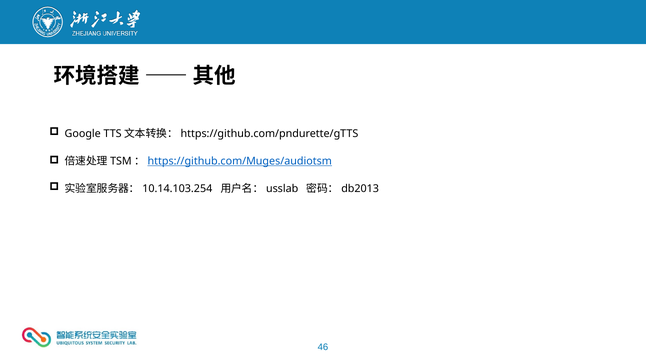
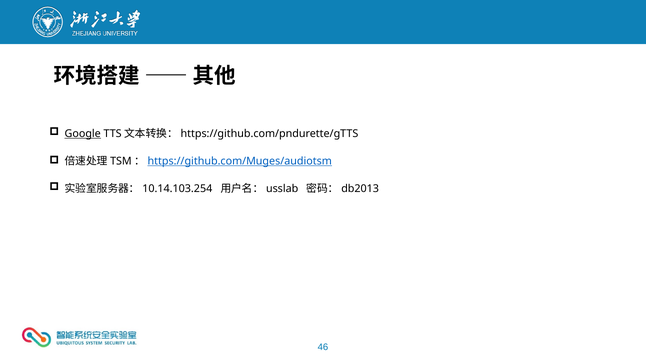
Google underline: none -> present
